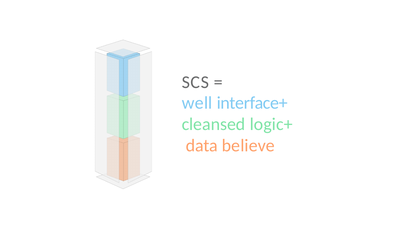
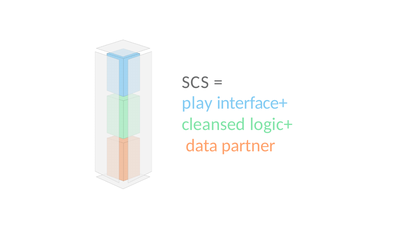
well: well -> play
believe: believe -> partner
